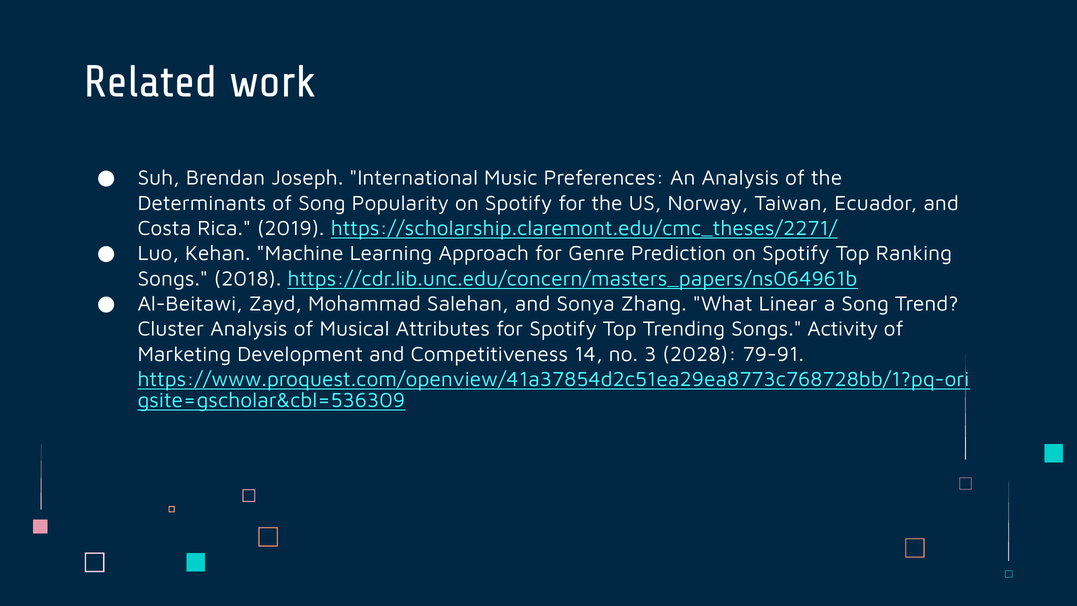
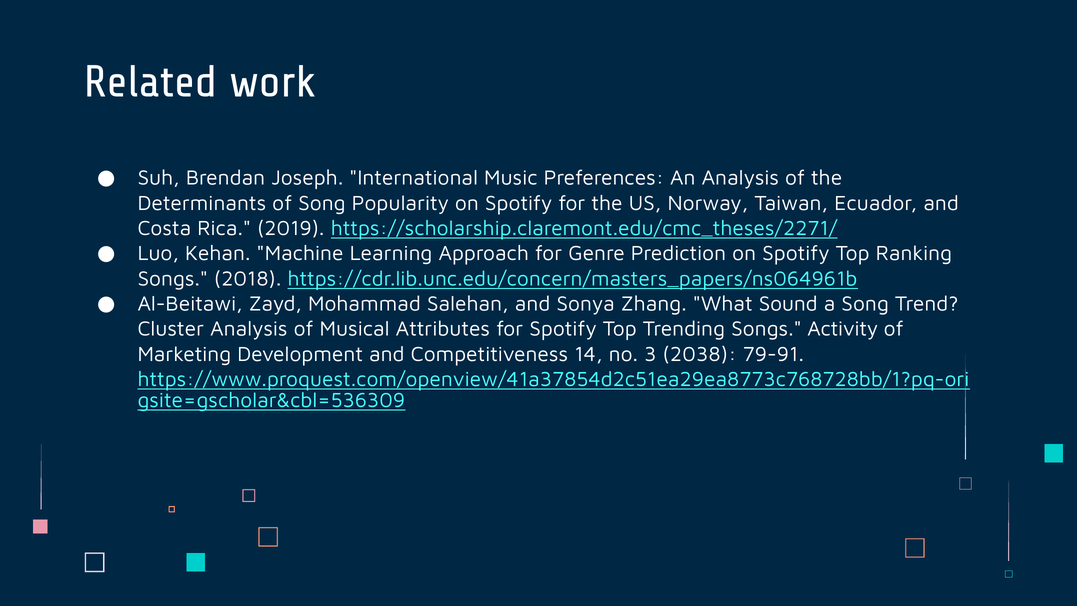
Linear: Linear -> Sound
2028: 2028 -> 2038
